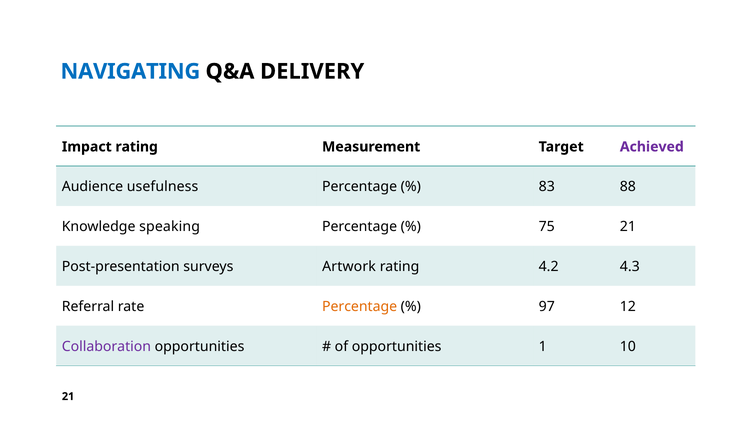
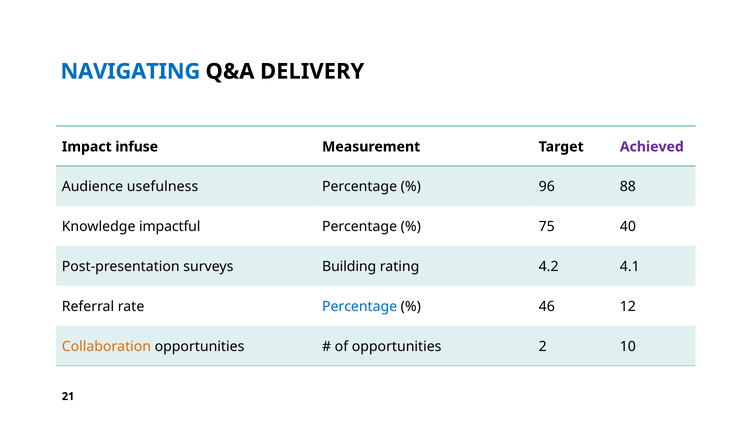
Impact rating: rating -> infuse
83: 83 -> 96
speaking: speaking -> impactful
75 21: 21 -> 40
Artwork: Artwork -> Building
4.3: 4.3 -> 4.1
Percentage at (360, 307) colour: orange -> blue
97: 97 -> 46
Collaboration colour: purple -> orange
1: 1 -> 2
